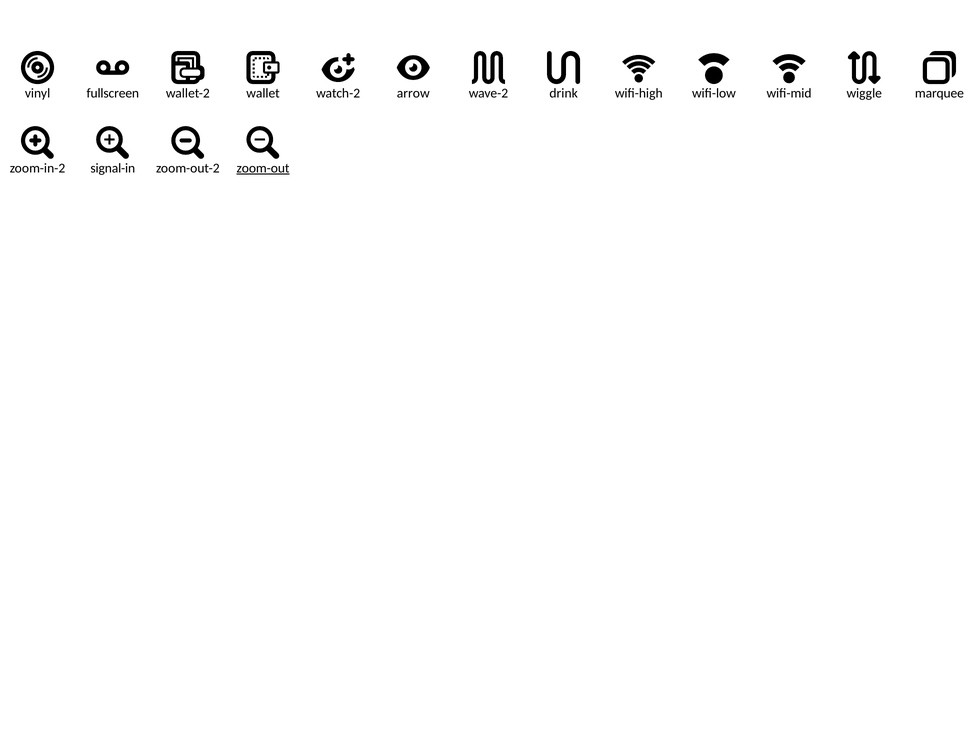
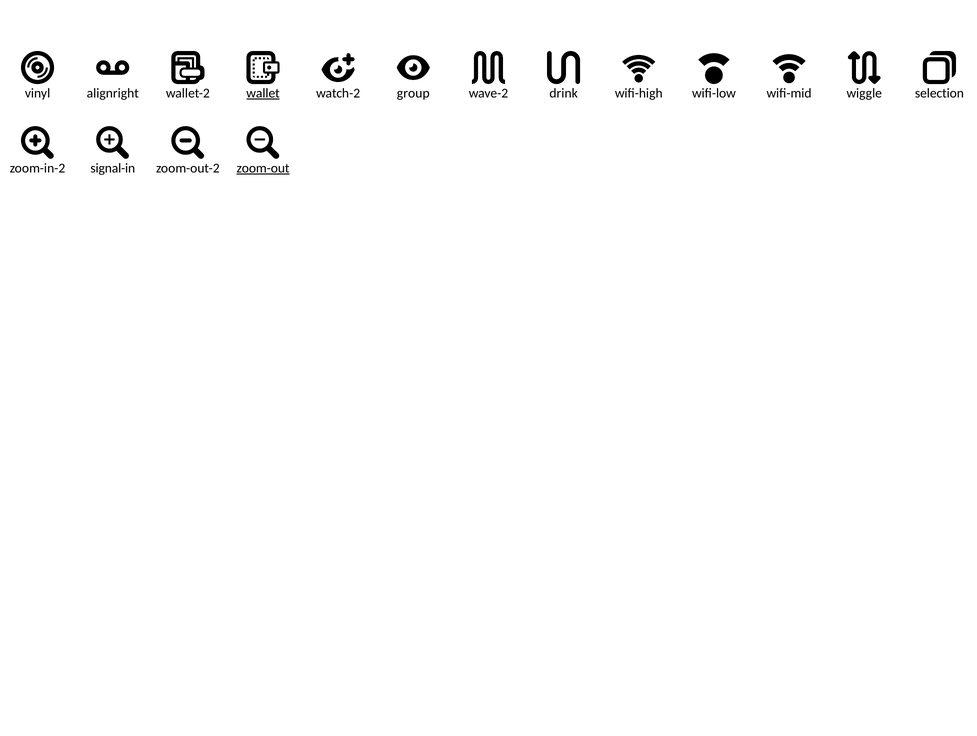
fullscreen: fullscreen -> alignright
wallet underline: none -> present
arrow: arrow -> group
marquee: marquee -> selection
